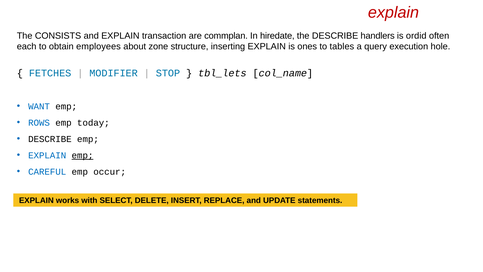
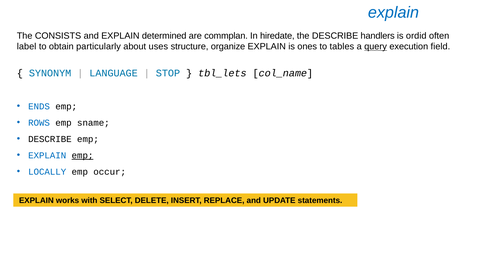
explain at (393, 13) colour: red -> blue
transaction: transaction -> determined
each: each -> label
employees: employees -> particularly
zone: zone -> uses
inserting: inserting -> organize
query underline: none -> present
hole: hole -> field
FETCHES: FETCHES -> SYNONYM
MODIFIER: MODIFIER -> LANGUAGE
WANT: WANT -> ENDS
today: today -> sname
CAREFUL: CAREFUL -> LOCALLY
